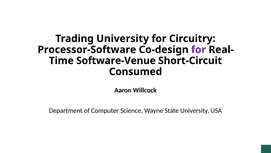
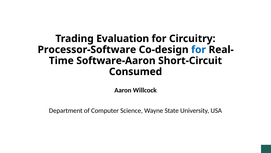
Trading University: University -> Evaluation
for at (199, 49) colour: purple -> blue
Software-Venue: Software-Venue -> Software-Aaron
